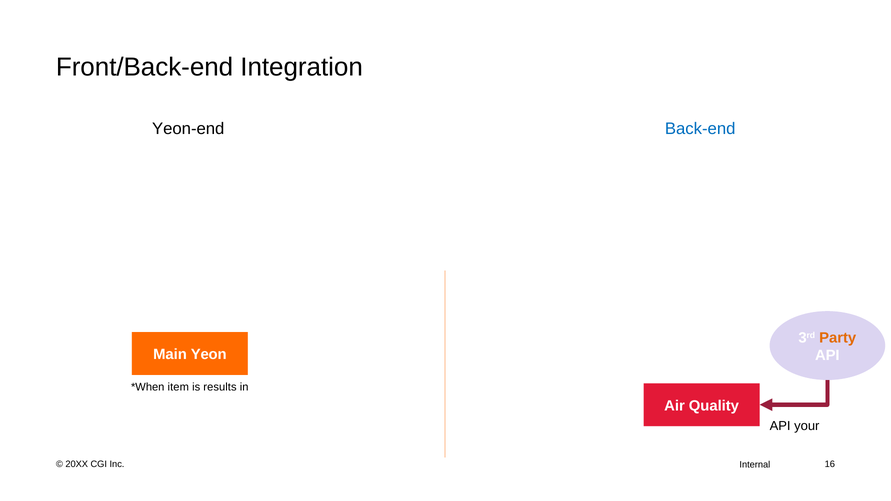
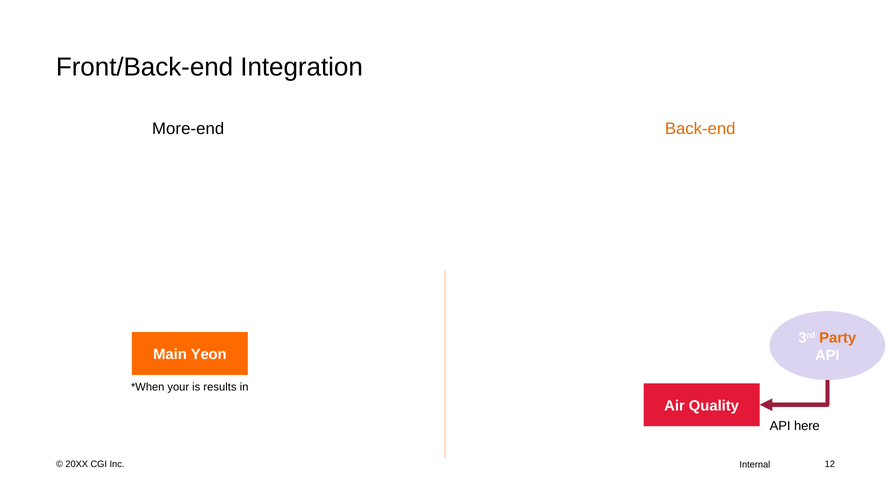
Back-end colour: blue -> orange
Yeon-end: Yeon-end -> More-end
item: item -> your
your: your -> here
16: 16 -> 12
